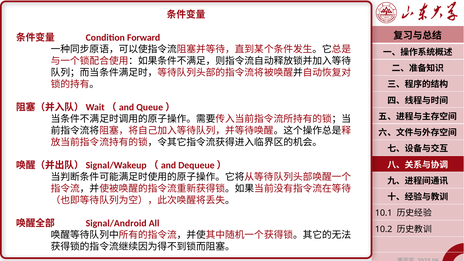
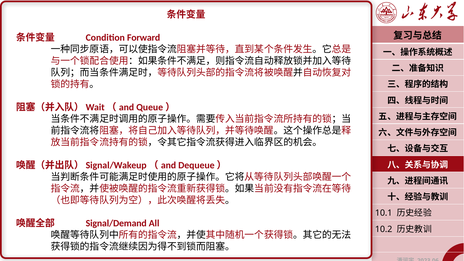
Signal/Android: Signal/Android -> Signal/Demand
